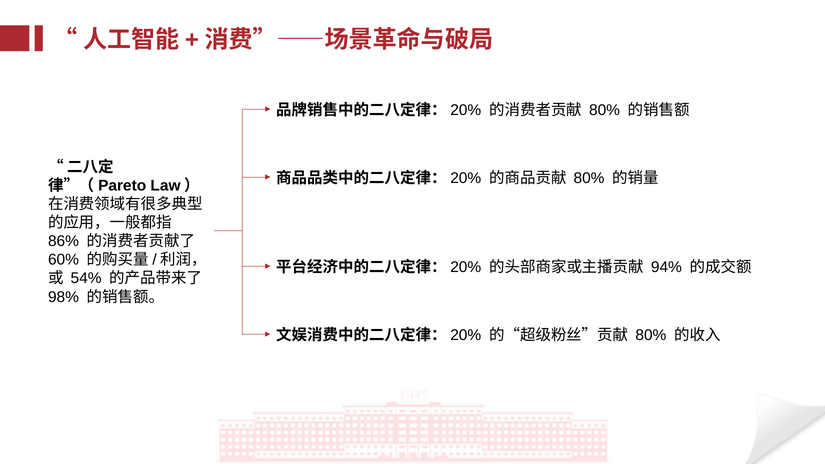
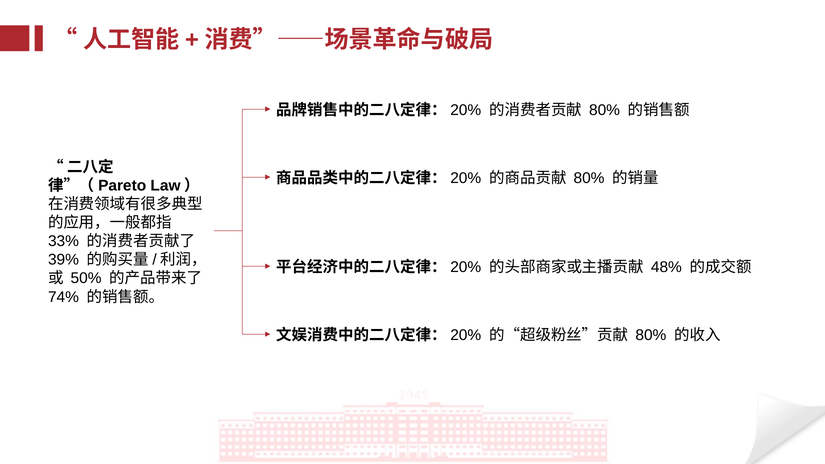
86%: 86% -> 33%
60%: 60% -> 39%
94%: 94% -> 48%
54%: 54% -> 50%
98%: 98% -> 74%
